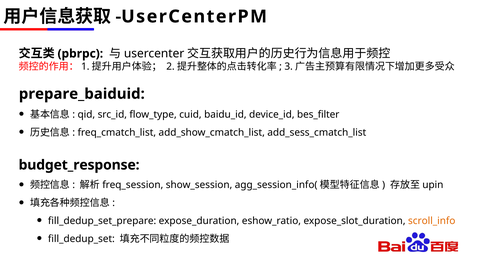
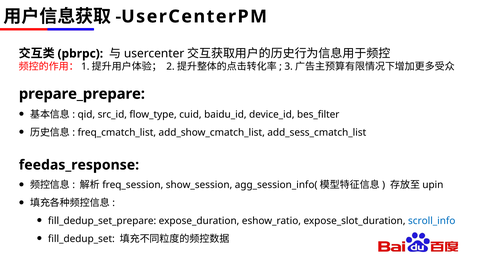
prepare_baiduid: prepare_baiduid -> prepare_prepare
budget_response: budget_response -> feedas_response
scroll_info colour: orange -> blue
